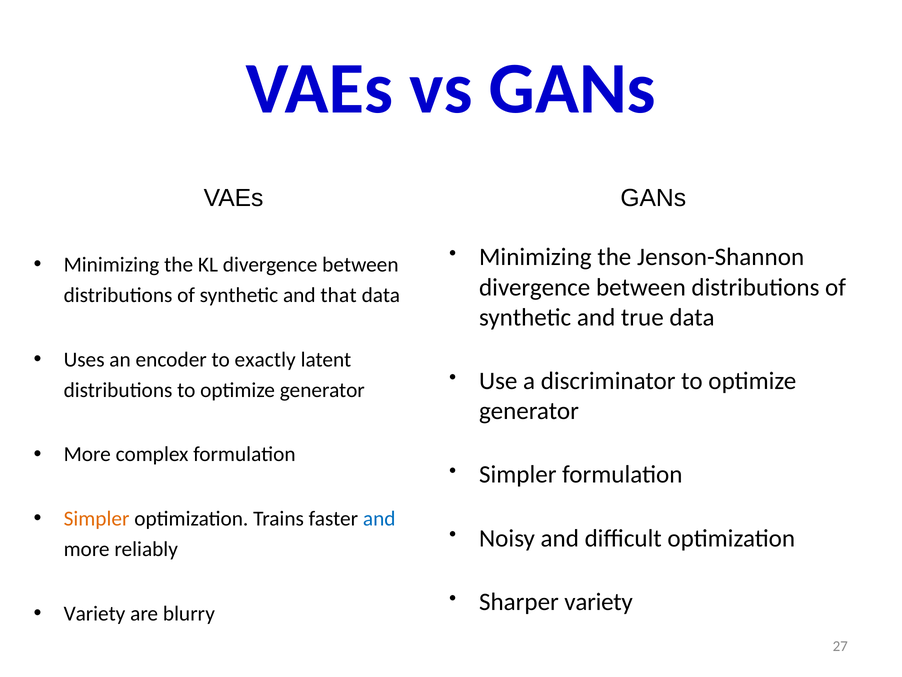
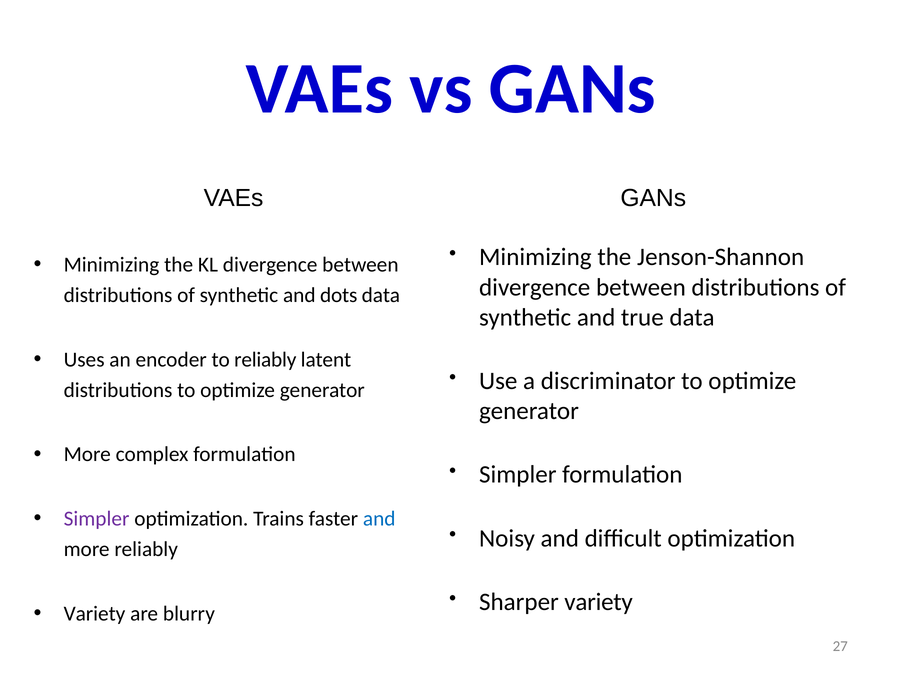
that: that -> dots
to exactly: exactly -> reliably
Simpler at (97, 518) colour: orange -> purple
